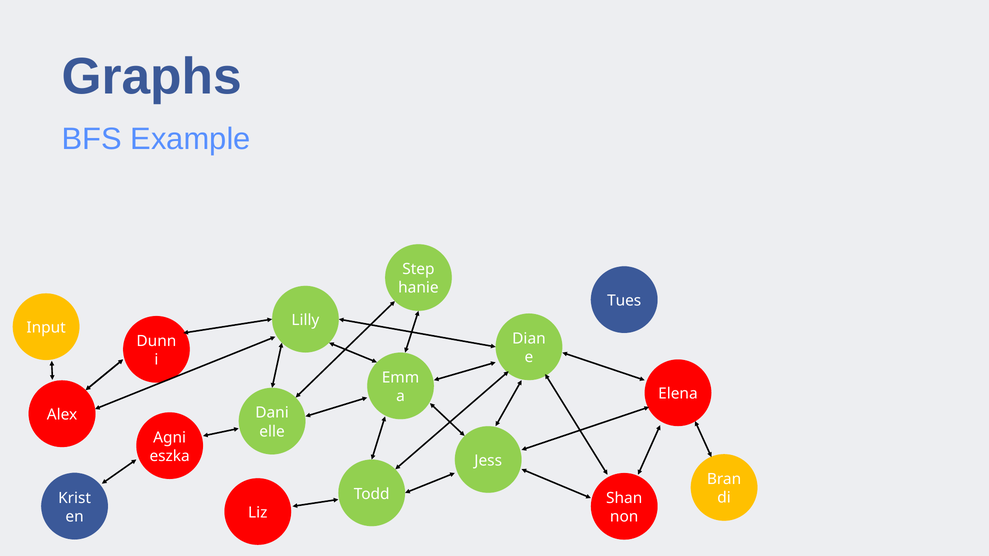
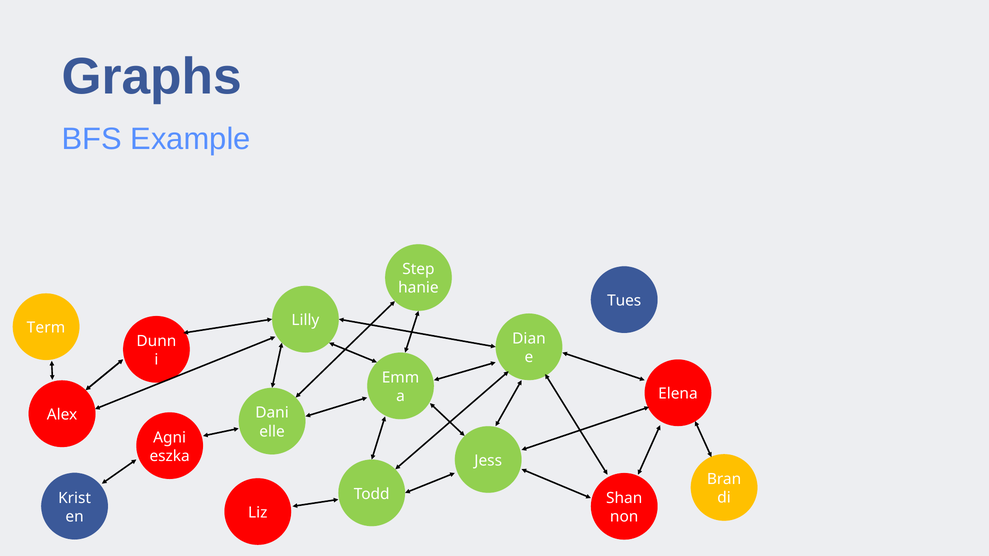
Input: Input -> Term
